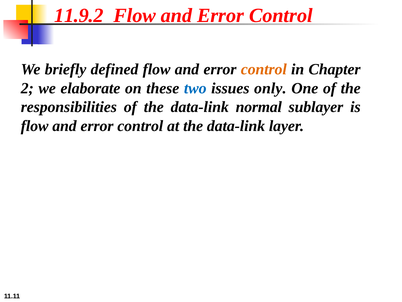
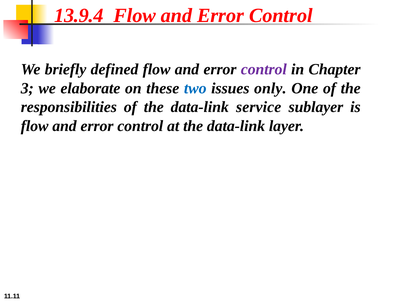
11.9.2: 11.9.2 -> 13.9.4
control at (264, 69) colour: orange -> purple
2: 2 -> 3
normal: normal -> service
